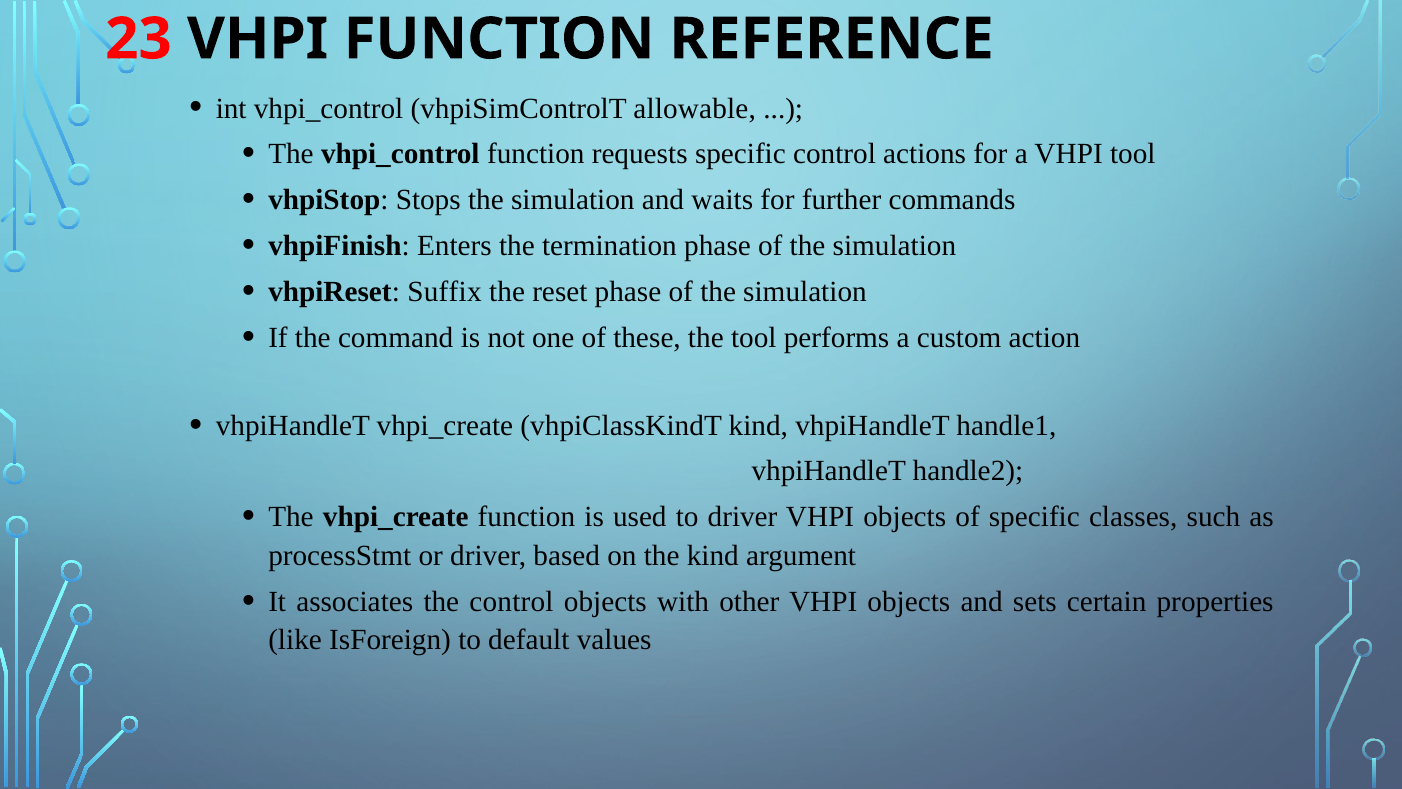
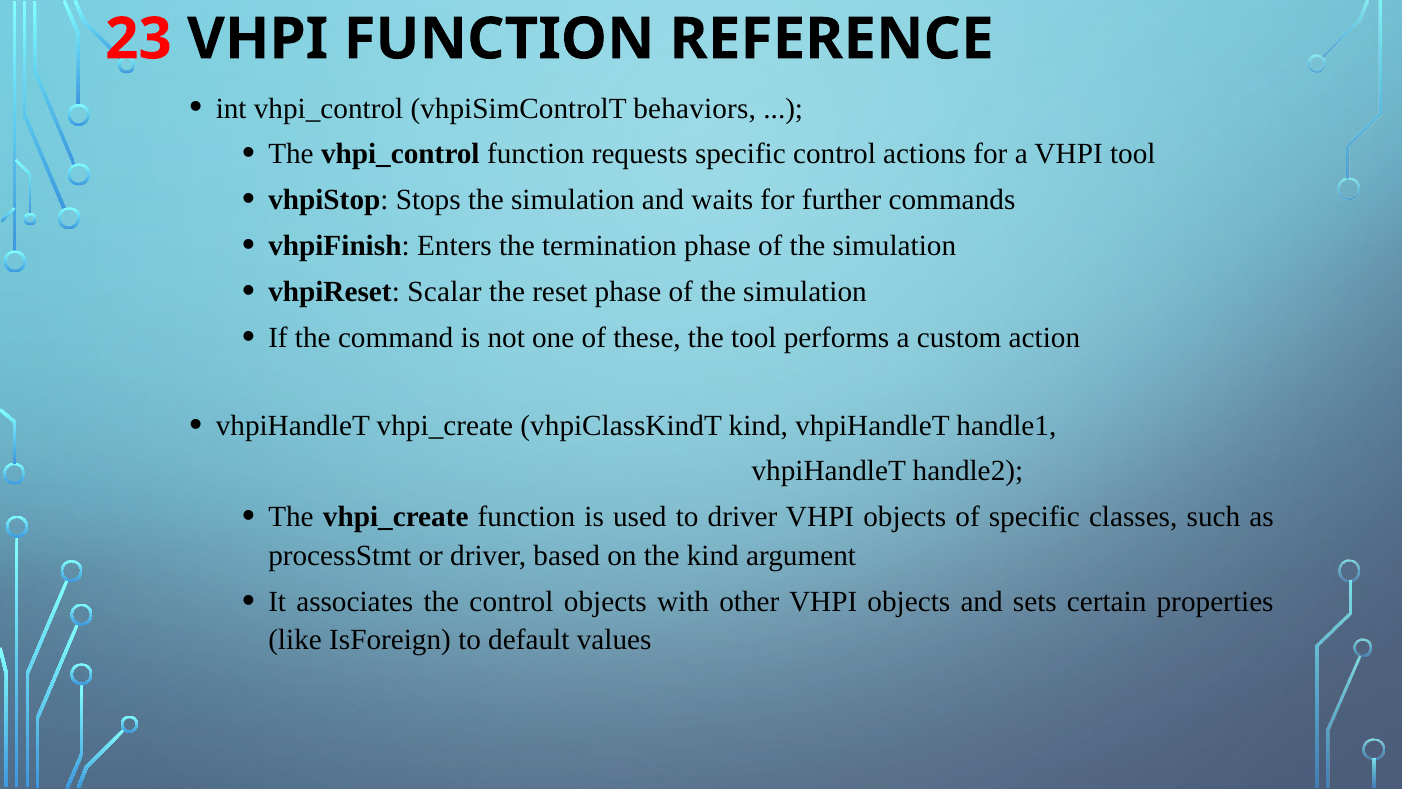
allowable: allowable -> behaviors
Suffix: Suffix -> Scalar
